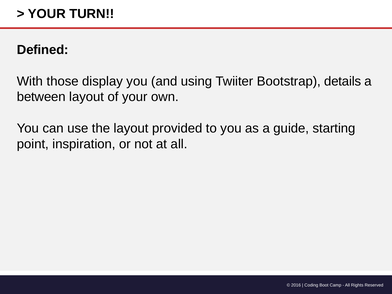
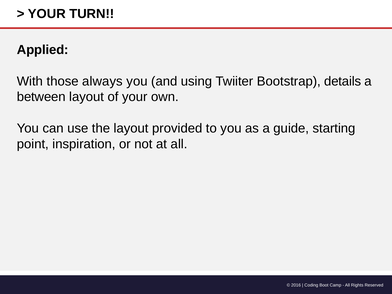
Defined: Defined -> Applied
display: display -> always
